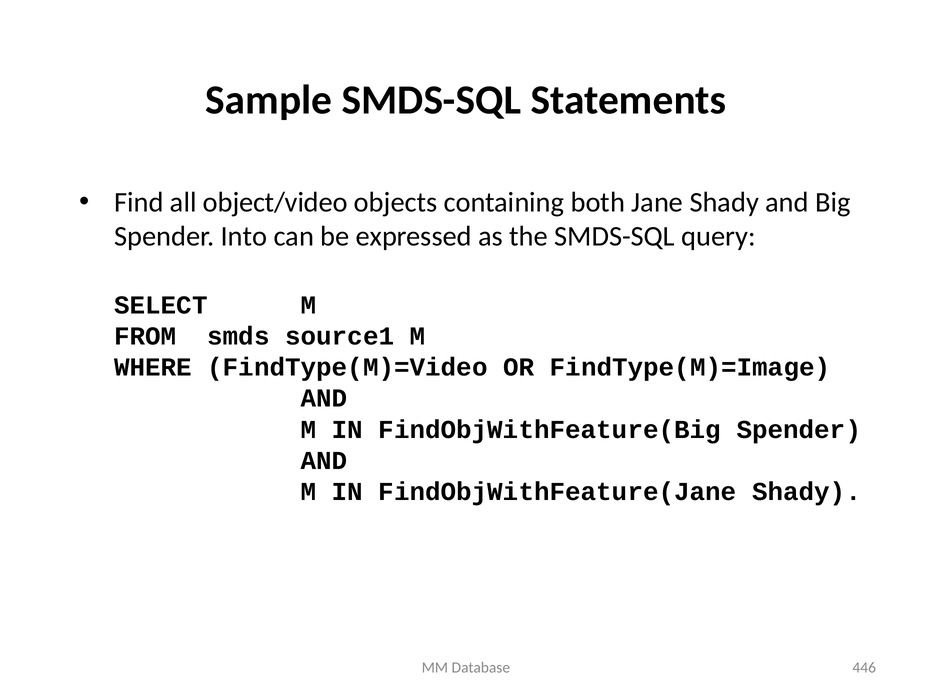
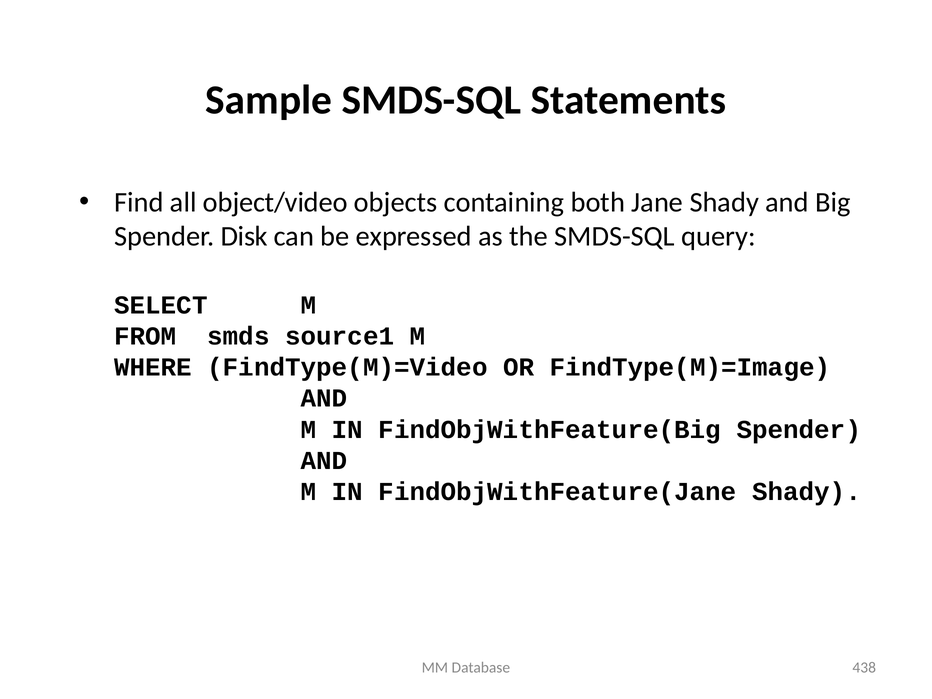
Into: Into -> Disk
446: 446 -> 438
